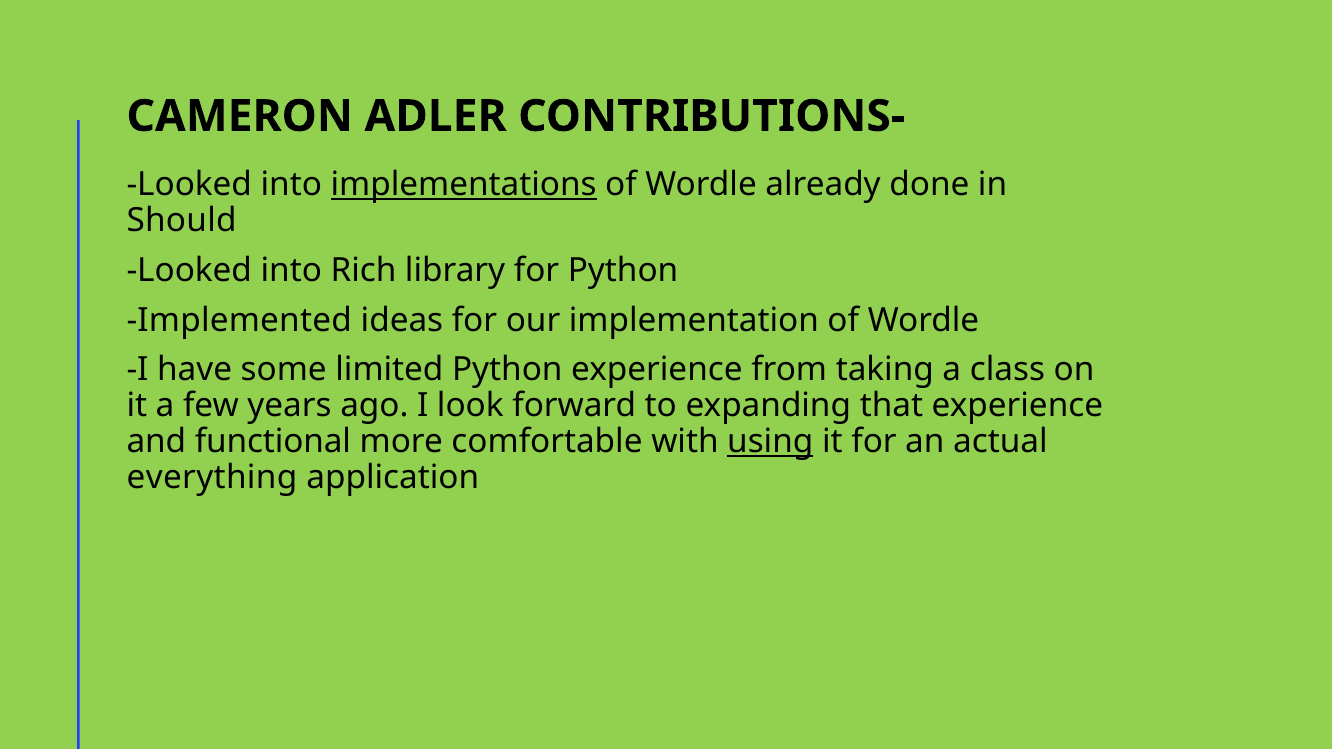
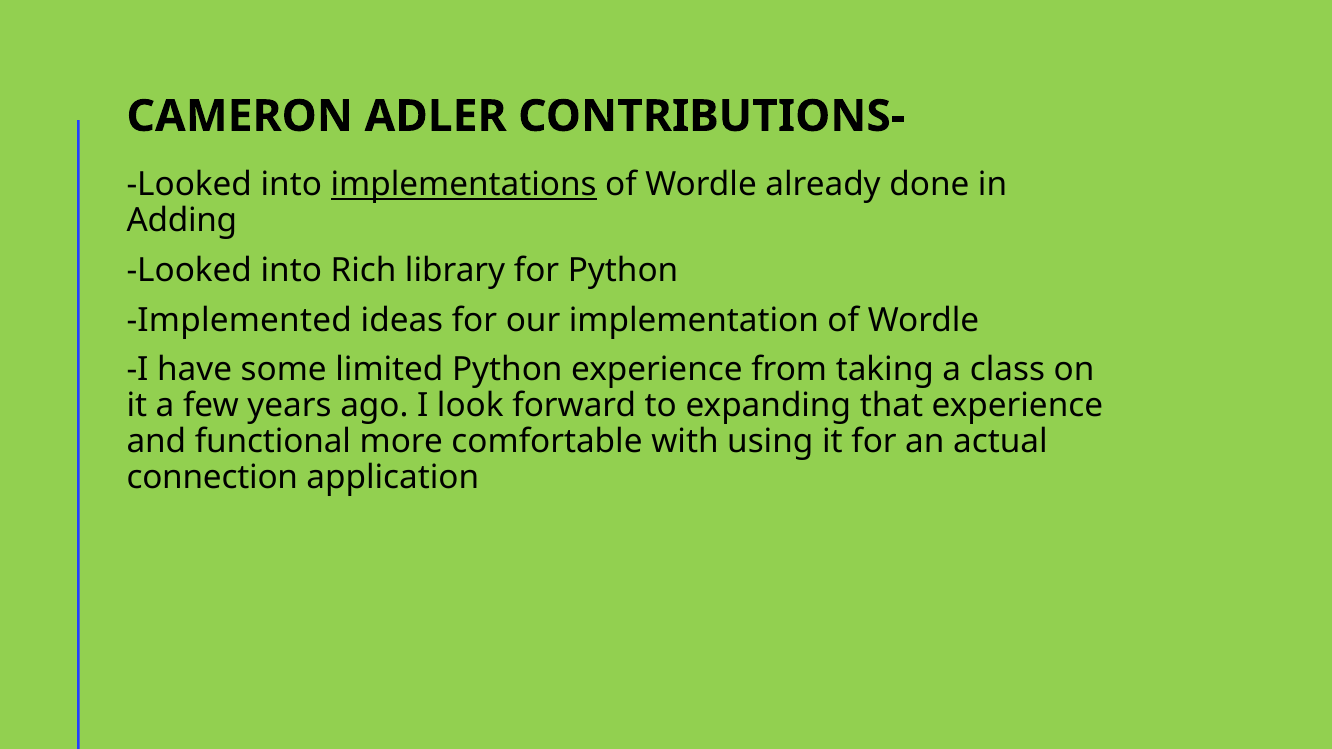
Should: Should -> Adding
using underline: present -> none
everything: everything -> connection
